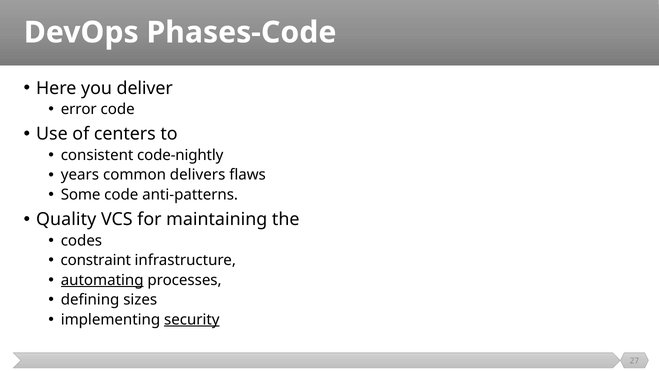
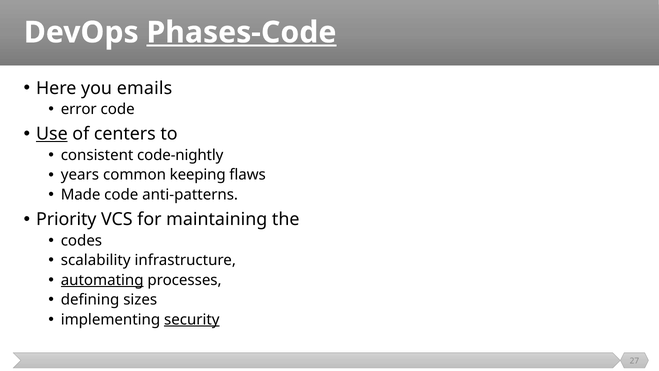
Phases-Code underline: none -> present
deliver: deliver -> emails
Use underline: none -> present
delivers: delivers -> keeping
Some: Some -> Made
Quality: Quality -> Priority
constraint: constraint -> scalability
